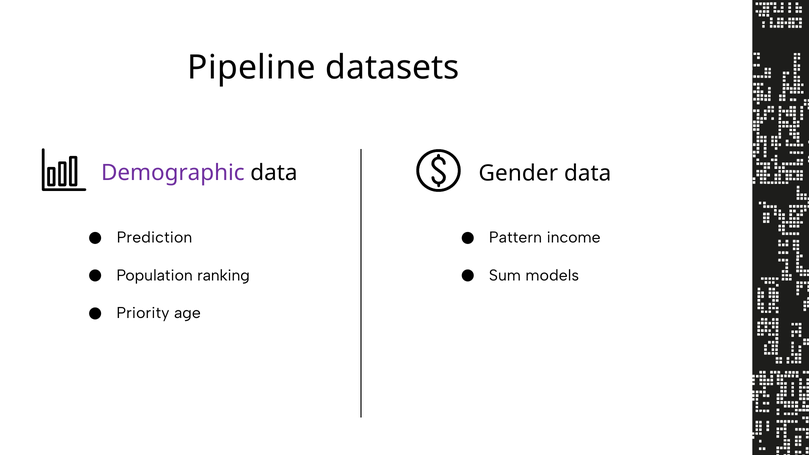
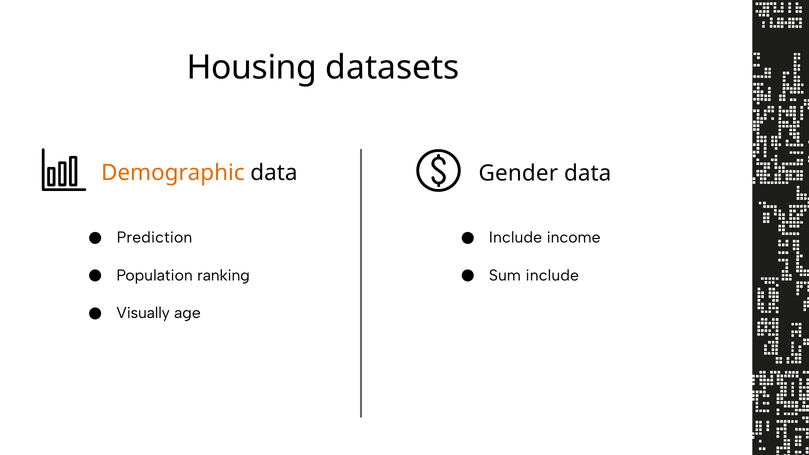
Pipeline: Pipeline -> Housing
Demographic colour: purple -> orange
Pattern at (516, 238): Pattern -> Include
Sum models: models -> include
Priority: Priority -> Visually
